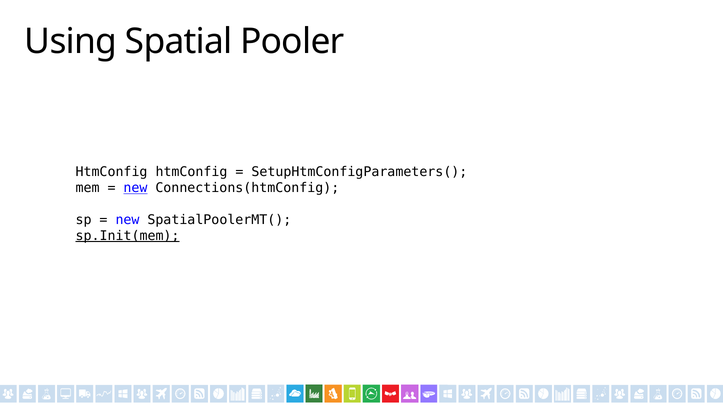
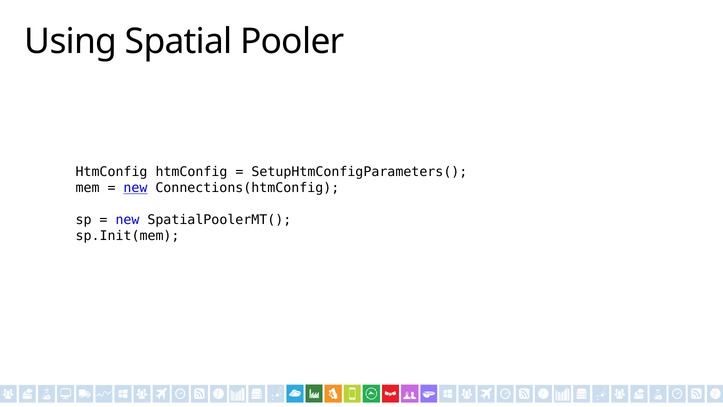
sp.Init(mem underline: present -> none
